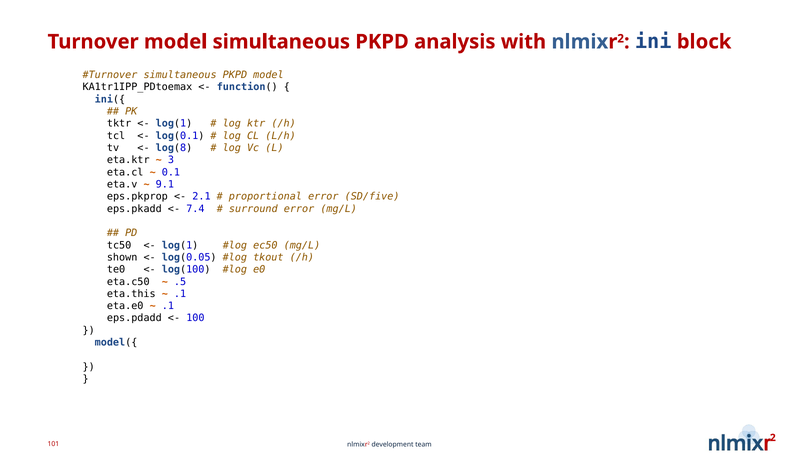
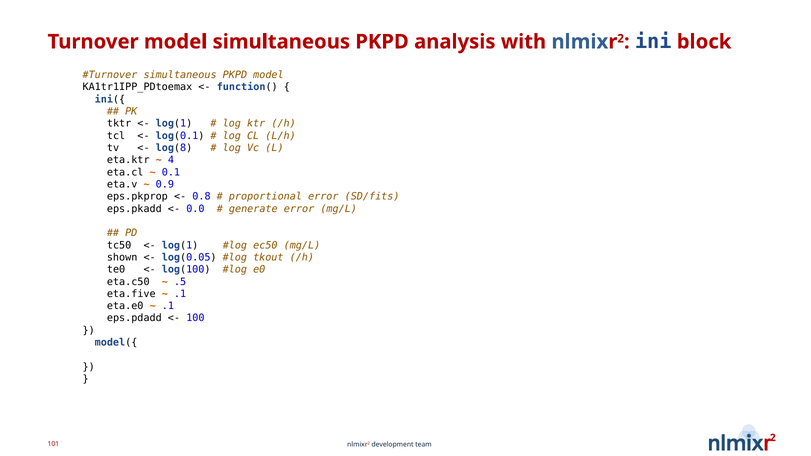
3: 3 -> 4
9.1: 9.1 -> 0.9
2.1: 2.1 -> 0.8
SD/five: SD/five -> SD/fits
7.4: 7.4 -> 0.0
surround: surround -> generate
eta.this: eta.this -> eta.five
